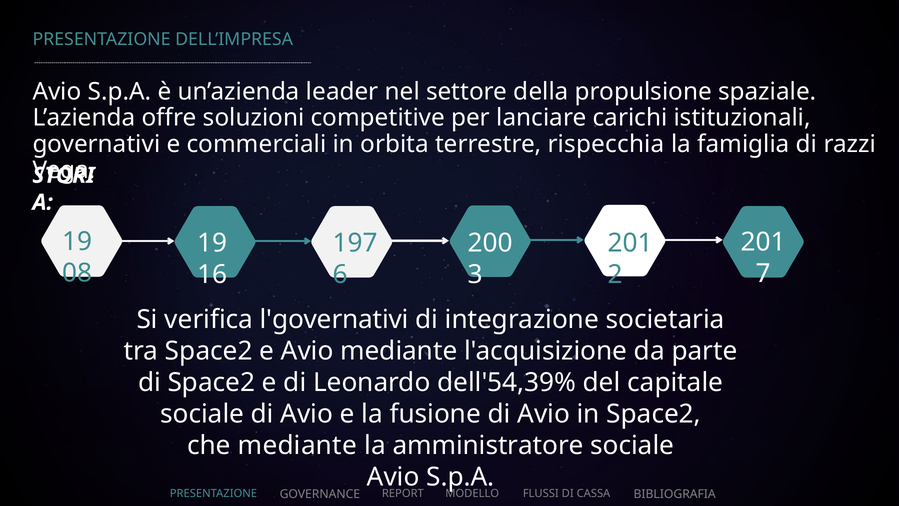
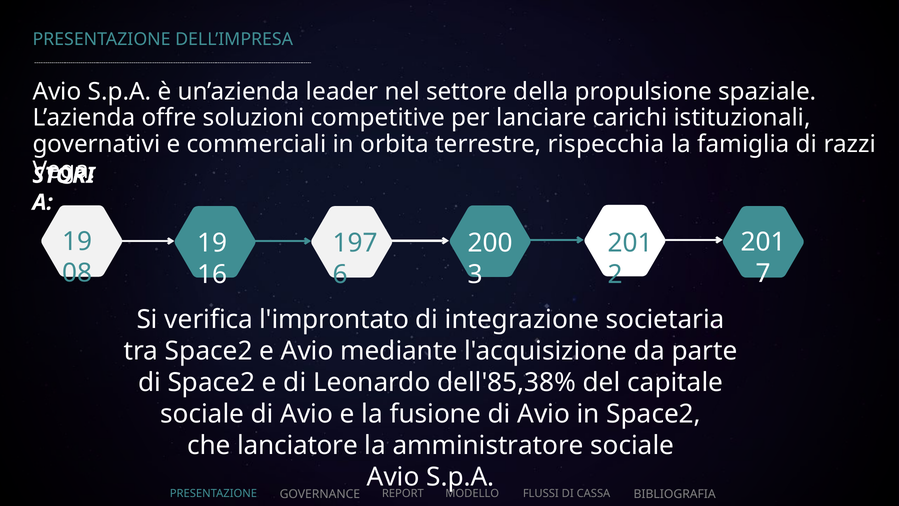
l'governativi: l'governativi -> l'improntato
dell'54,39%: dell'54,39% -> dell'85,38%
che mediante: mediante -> lanciatore
